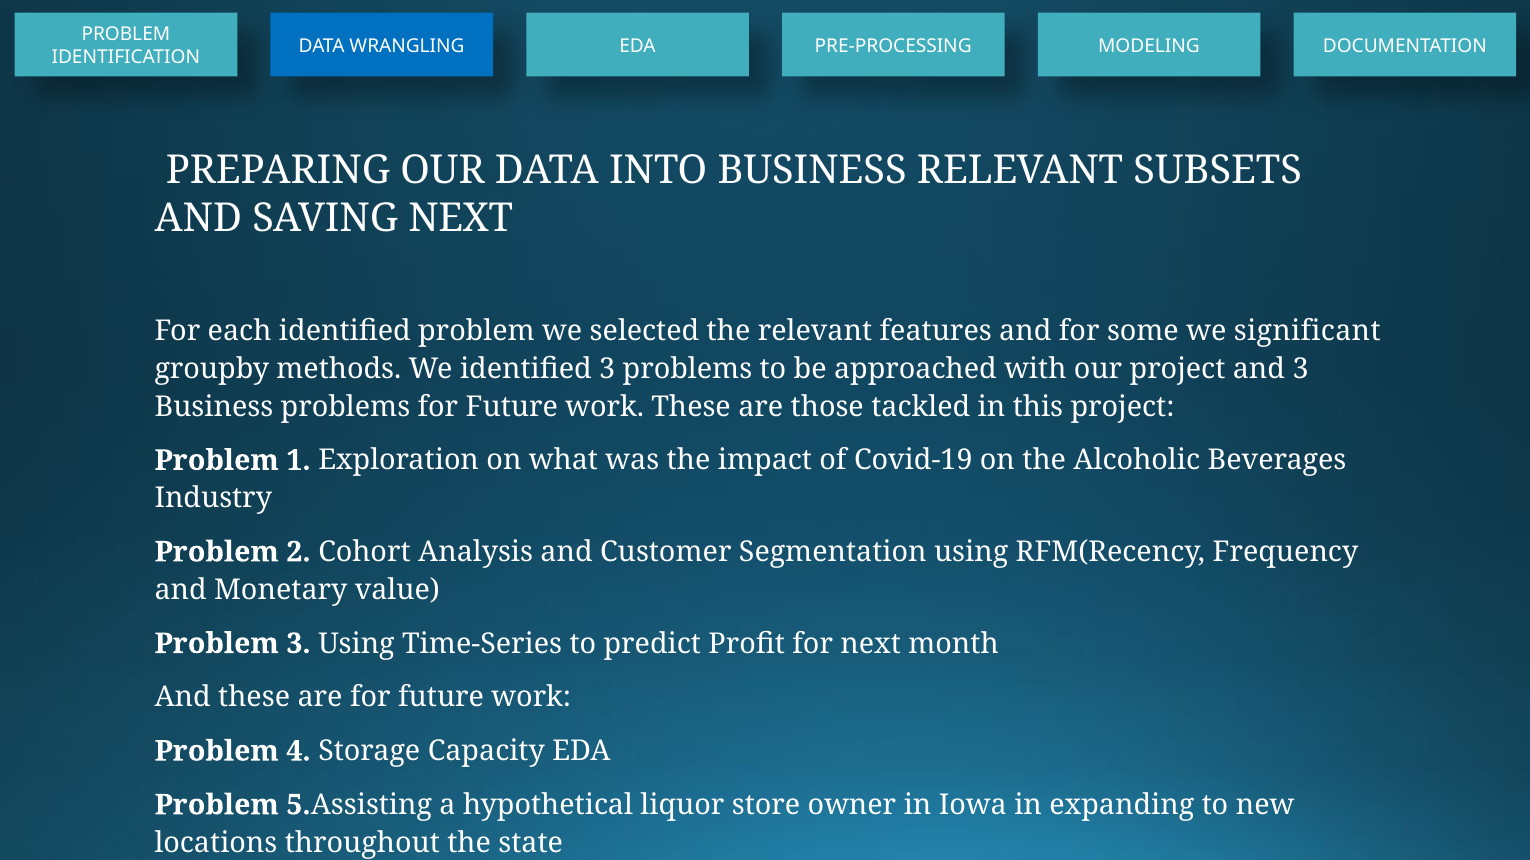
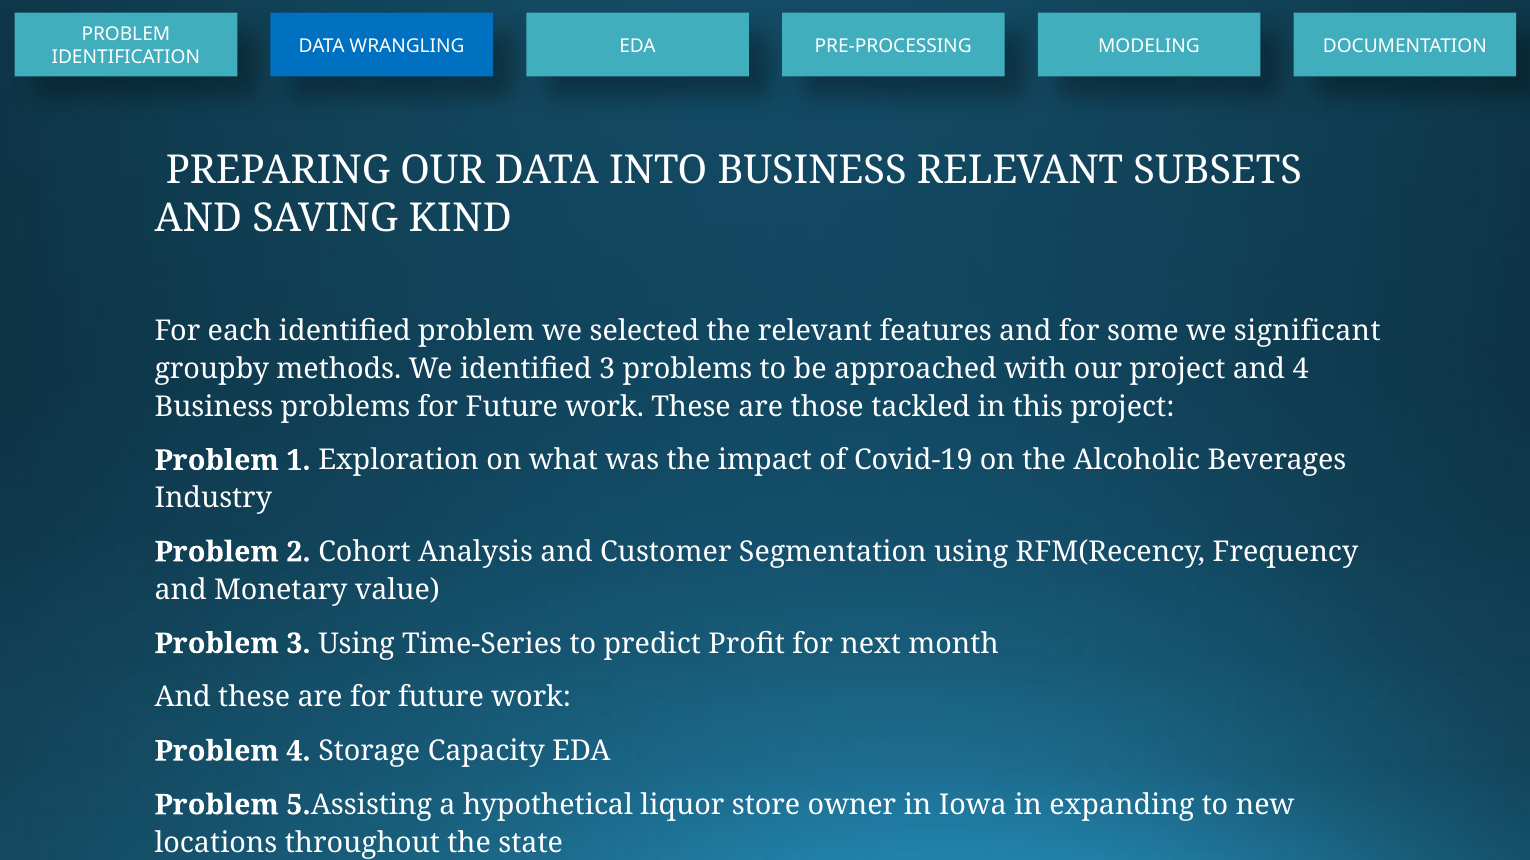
SAVING NEXT: NEXT -> KIND
and 3: 3 -> 4
